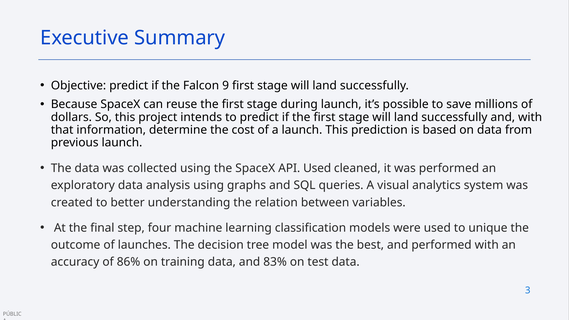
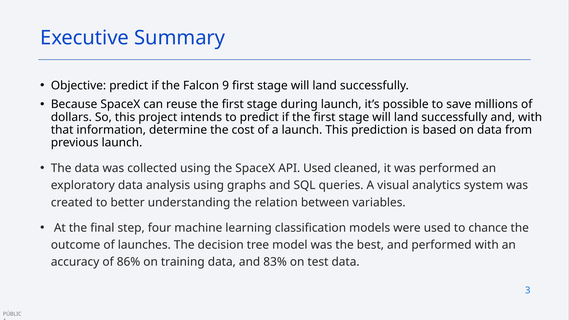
unique: unique -> chance
